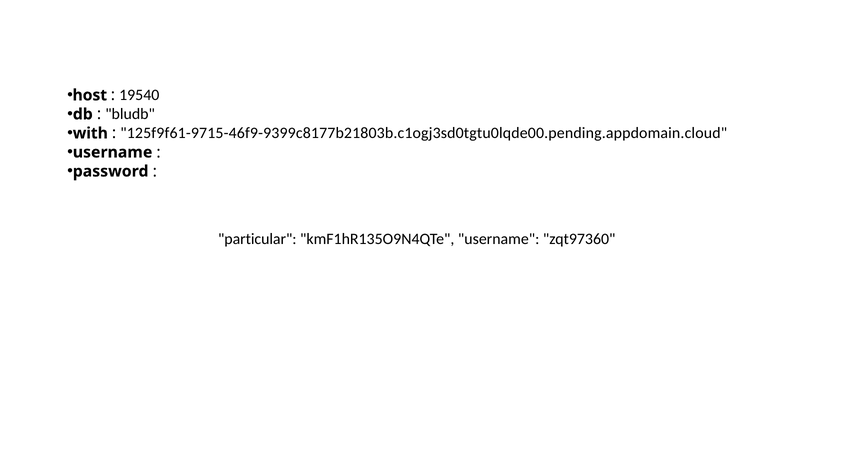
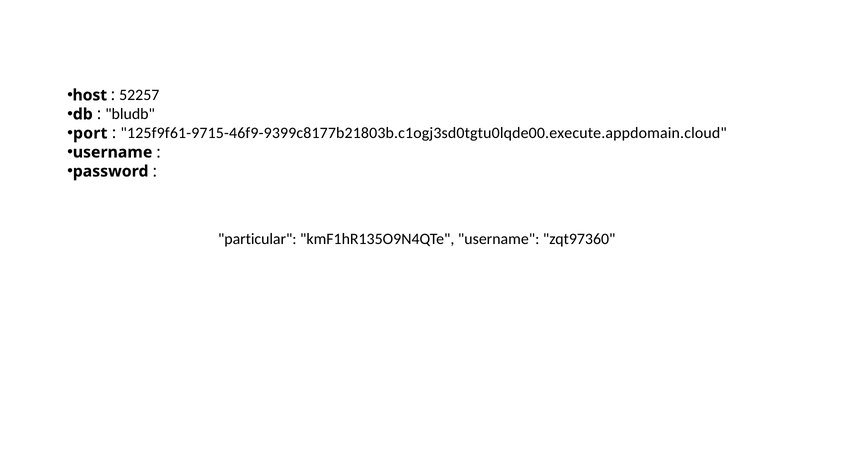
19540: 19540 -> 52257
with: with -> port
125f9f61-9715-46f9-9399c8177b21803b.c1ogj3sd0tgtu0lqde00.pending.appdomain.cloud: 125f9f61-9715-46f9-9399c8177b21803b.c1ogj3sd0tgtu0lqde00.pending.appdomain.cloud -> 125f9f61-9715-46f9-9399c8177b21803b.c1ogj3sd0tgtu0lqde00.execute.appdomain.cloud
